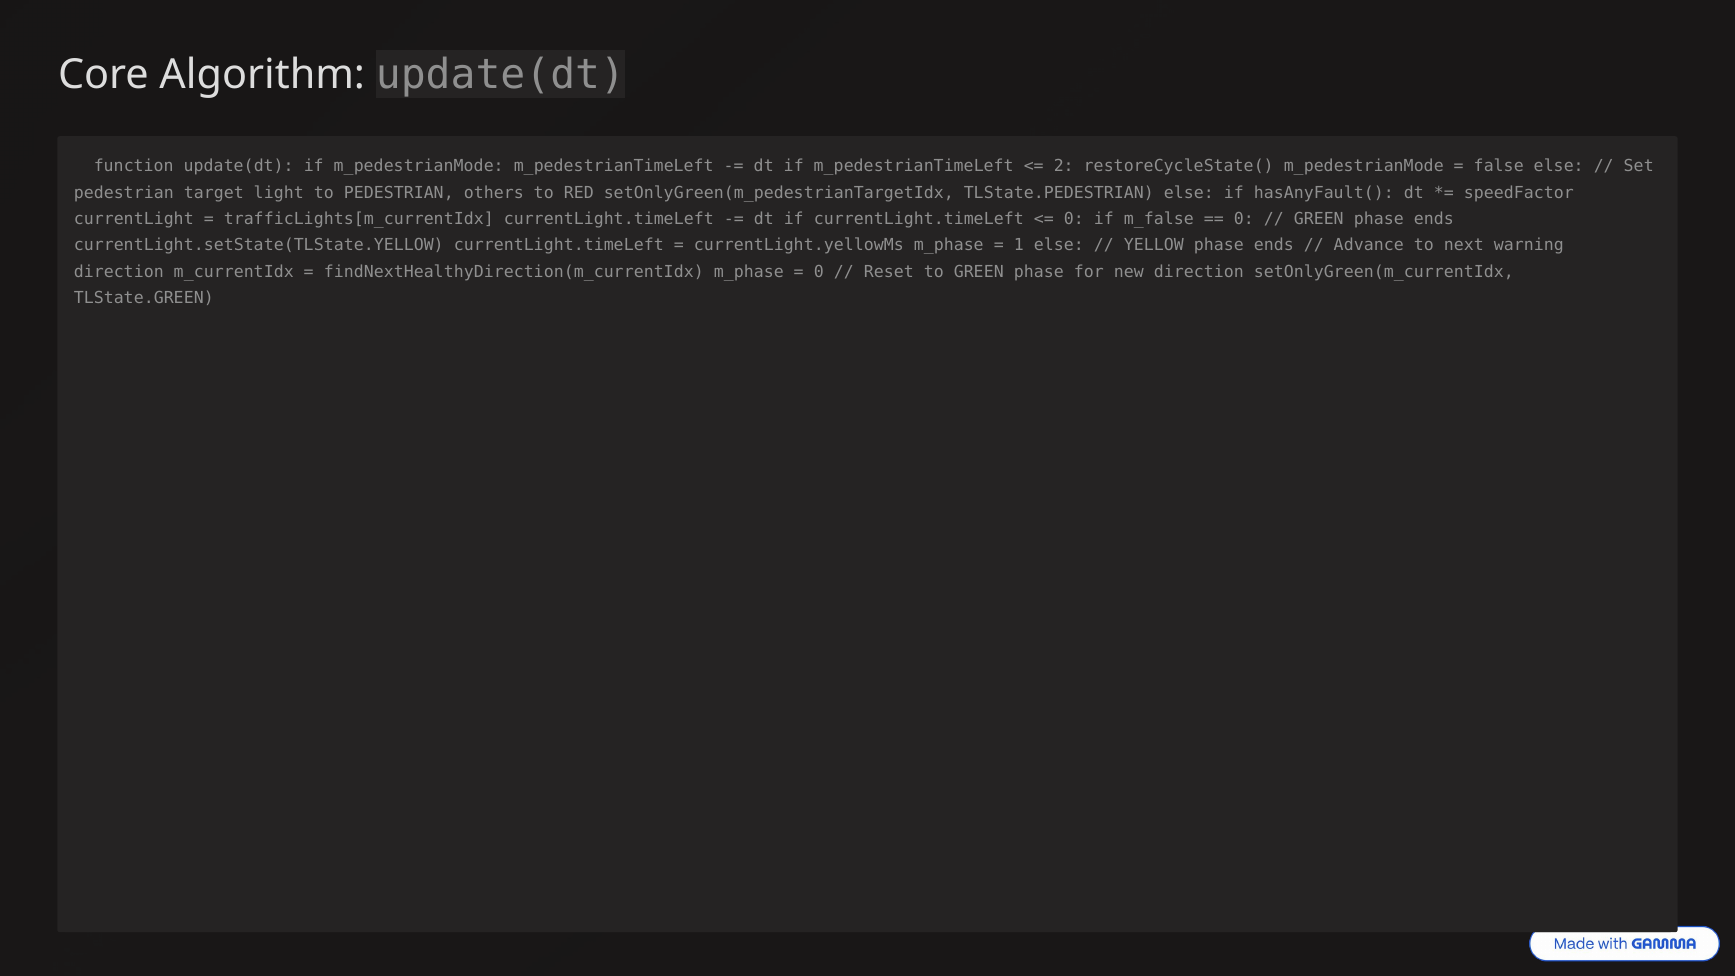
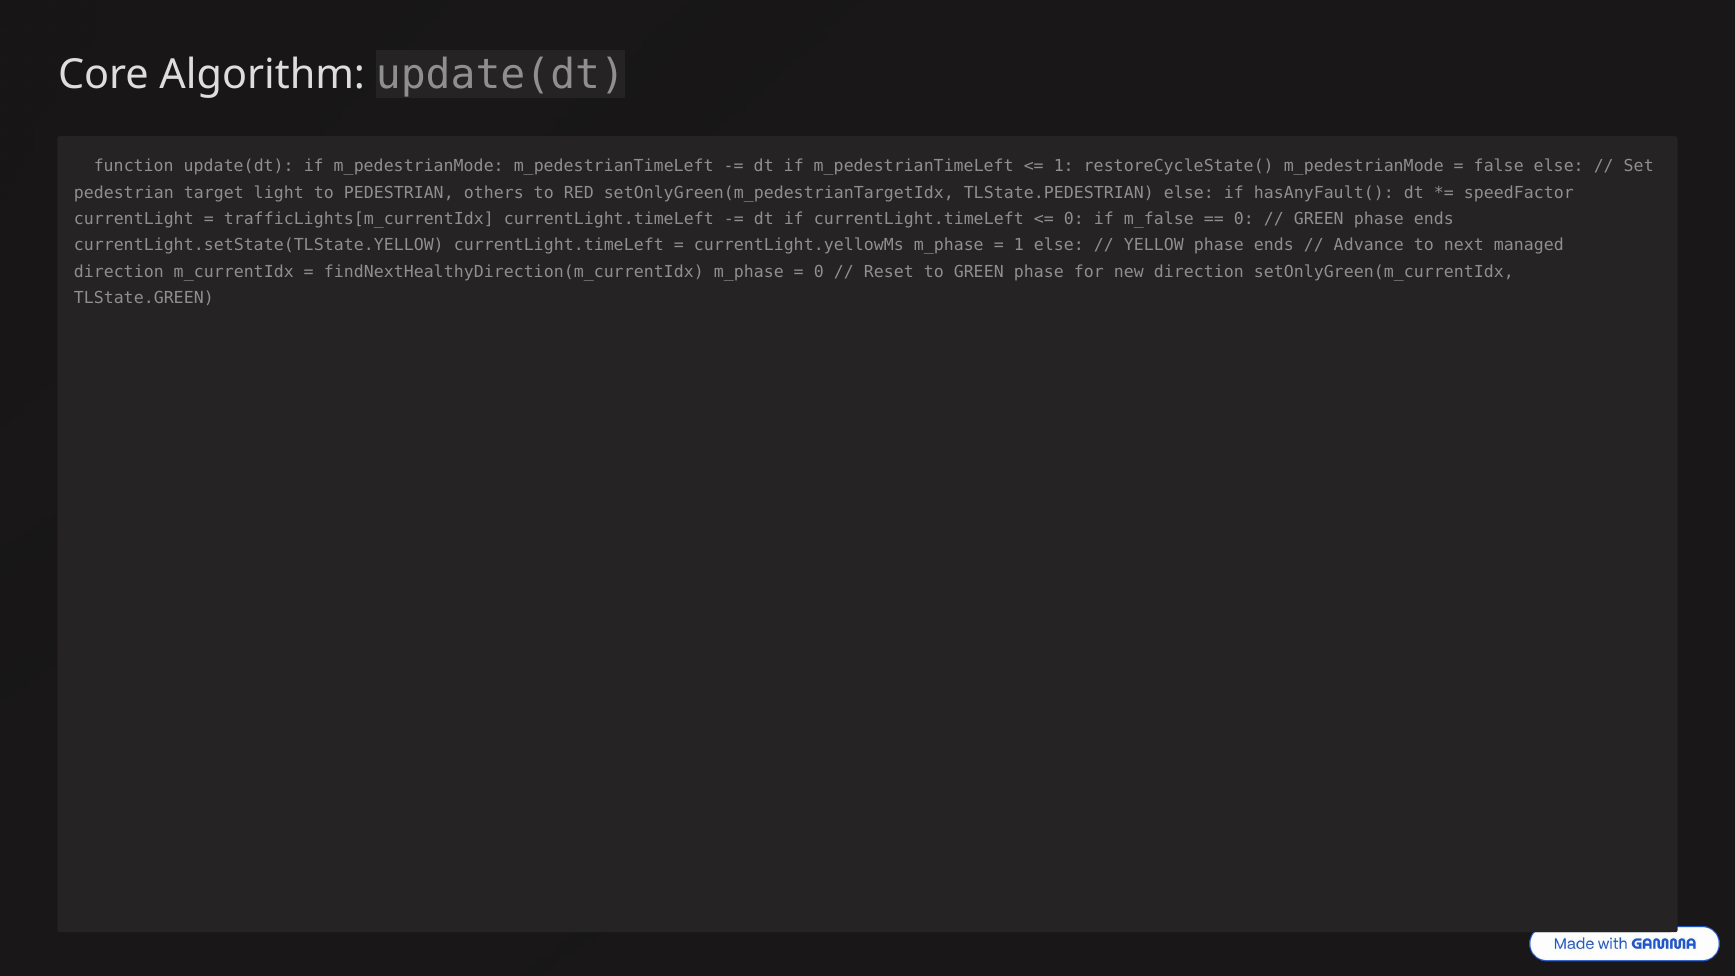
2 at (1064, 166): 2 -> 1
warning: warning -> managed
